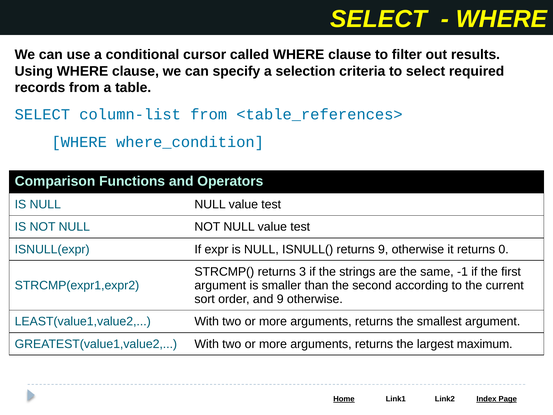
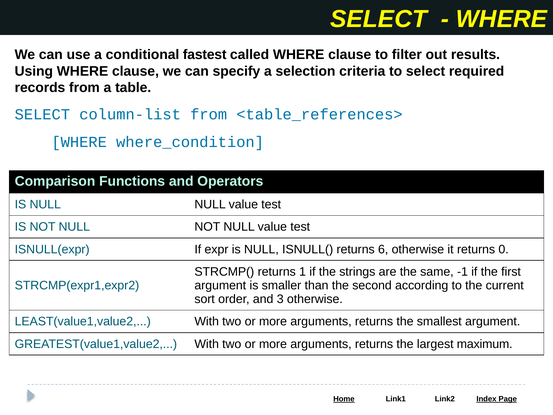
cursor: cursor -> fastest
returns 9: 9 -> 6
3: 3 -> 1
and 9: 9 -> 3
